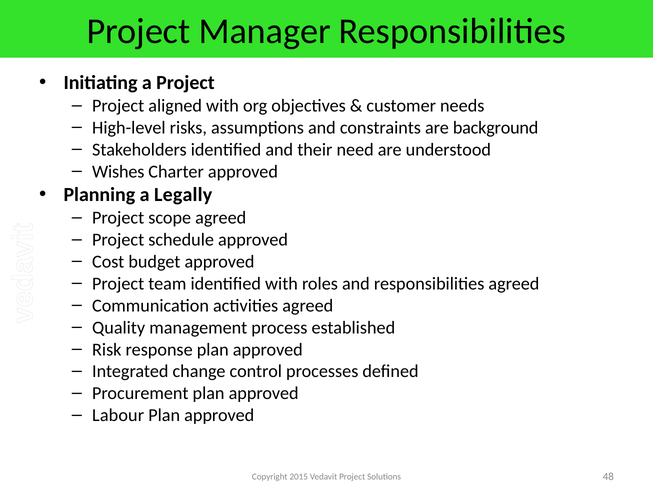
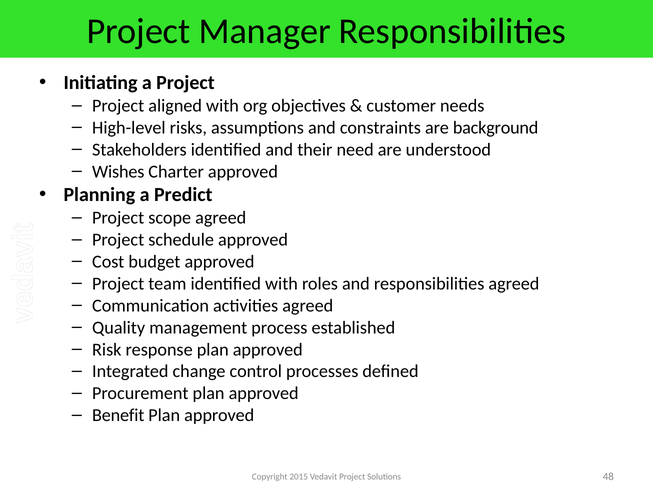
Legally: Legally -> Predict
Labour: Labour -> Benefit
